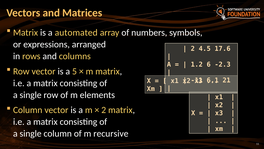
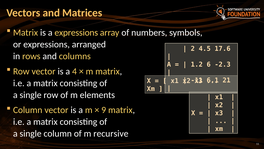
a automated: automated -> expressions
5: 5 -> 4
2 at (104, 110): 2 -> 9
